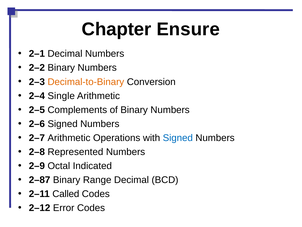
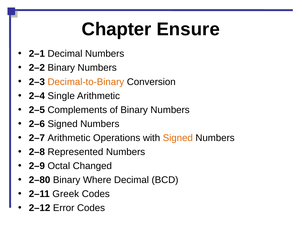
Signed at (178, 138) colour: blue -> orange
Indicated: Indicated -> Changed
2–87: 2–87 -> 2–80
Range: Range -> Where
Called: Called -> Greek
